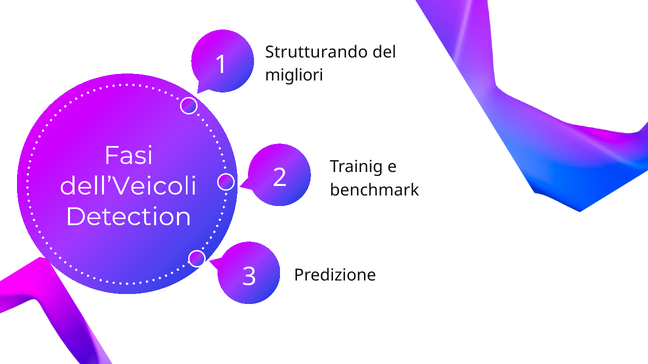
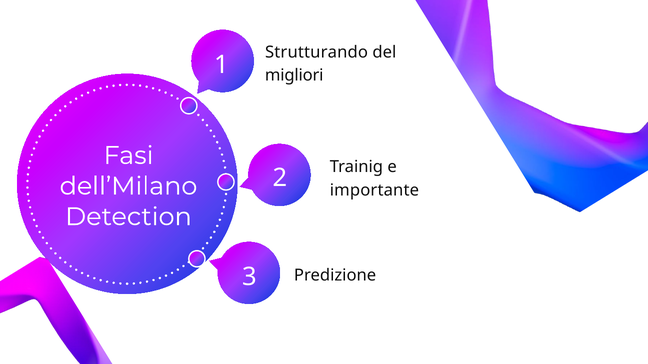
dell’Veicoli: dell’Veicoli -> dell’Milano
benchmark: benchmark -> importante
